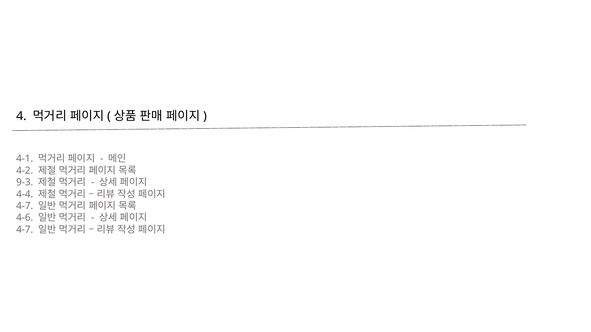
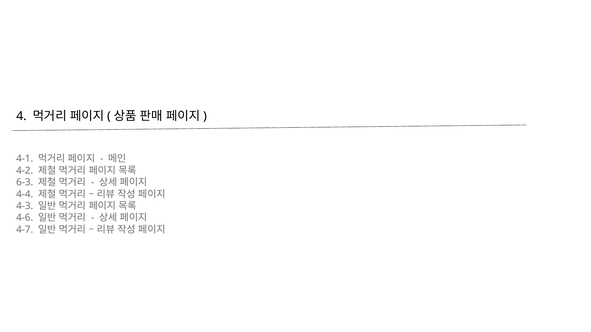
9-3: 9-3 -> 6-3
4-7 at (25, 206): 4-7 -> 4-3
